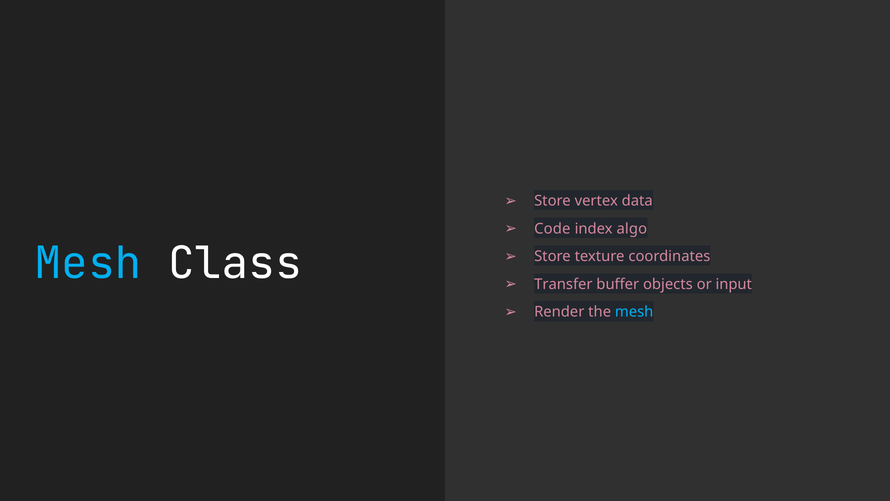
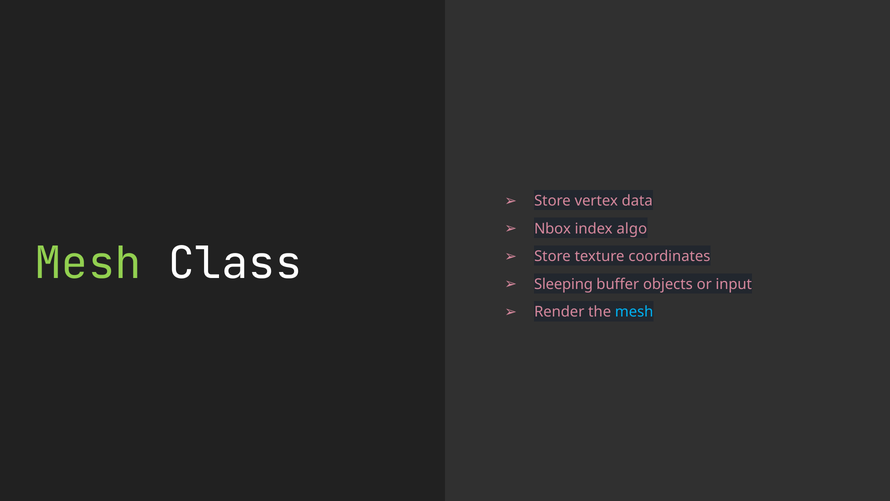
Code: Code -> Nbox
Mesh at (88, 264) colour: light blue -> light green
Transfer: Transfer -> Sleeping
